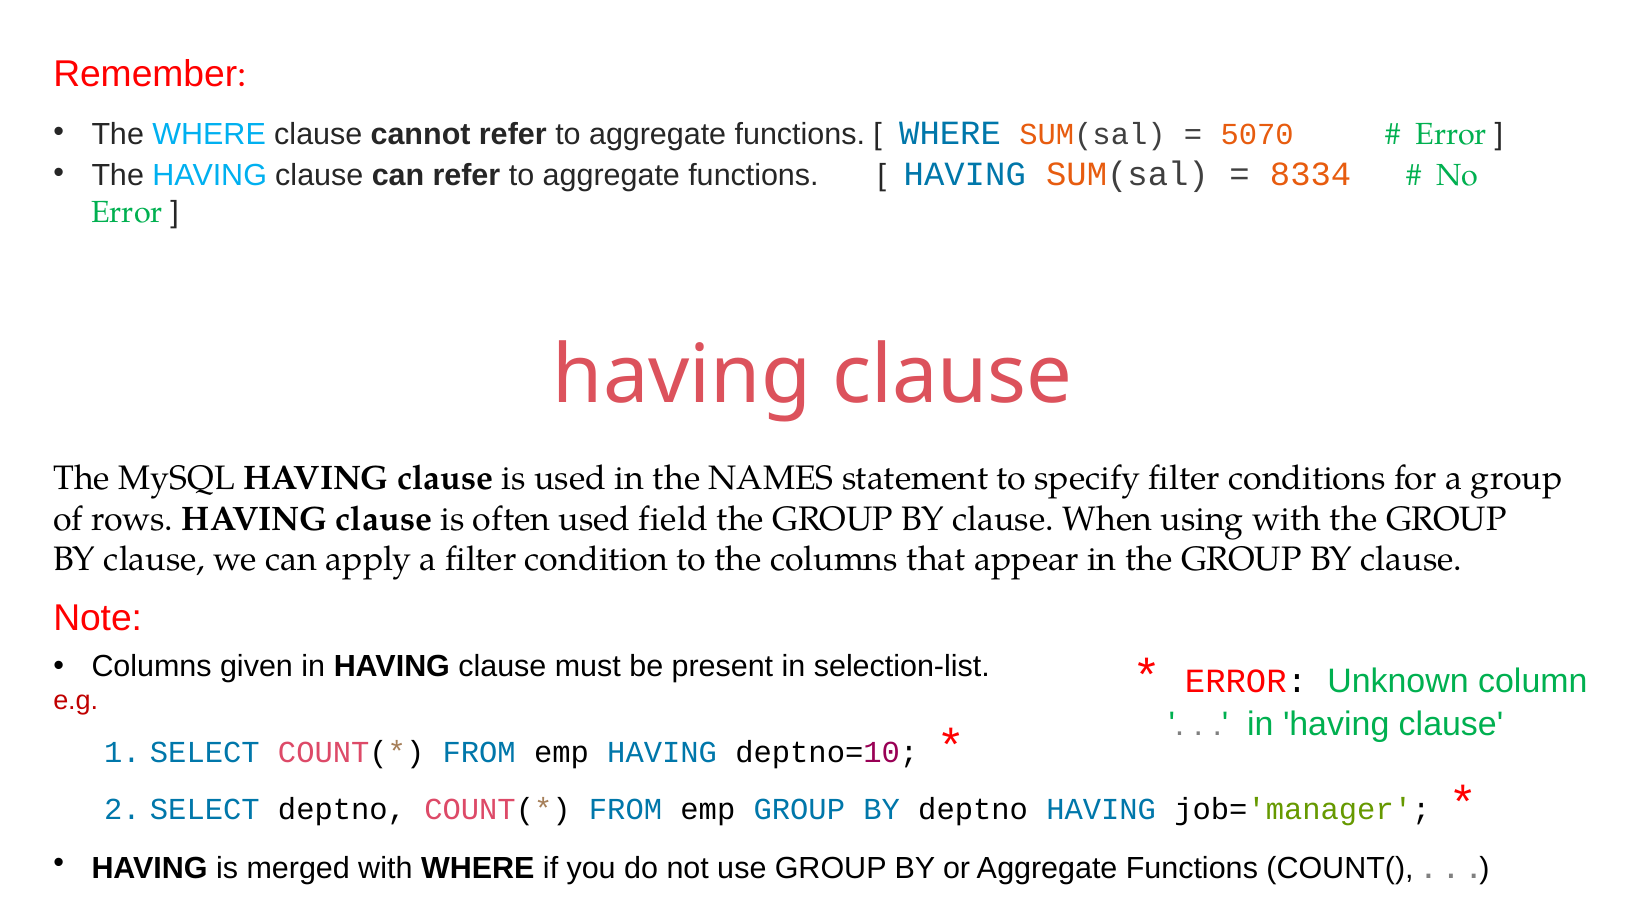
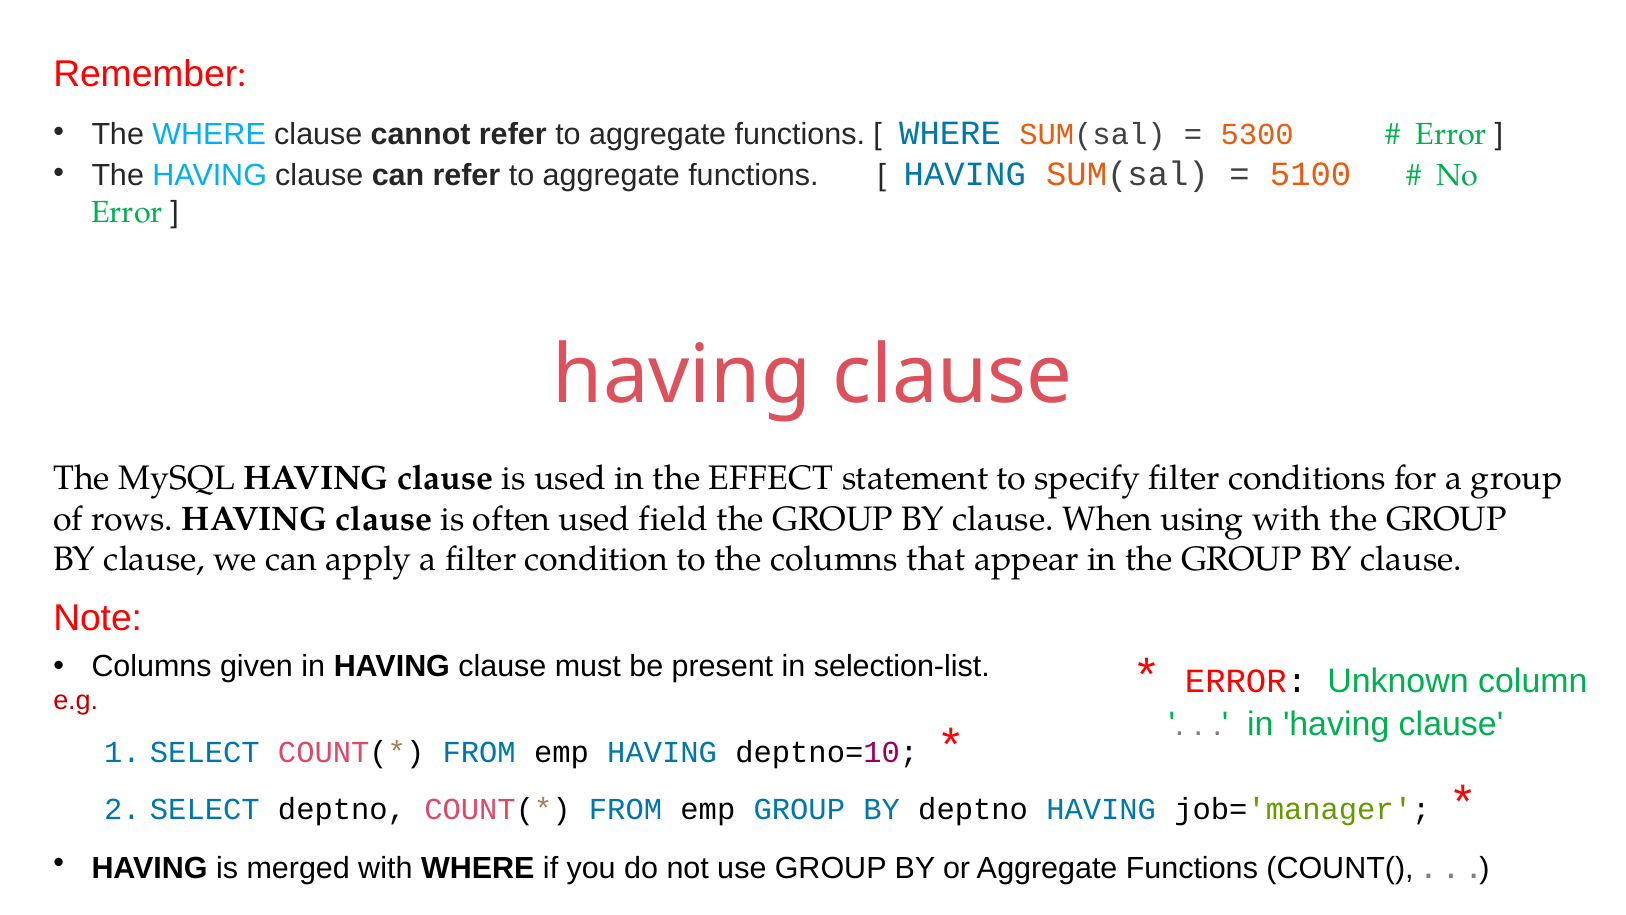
5070: 5070 -> 5300
8334: 8334 -> 5100
NAMES: NAMES -> EFFECT
